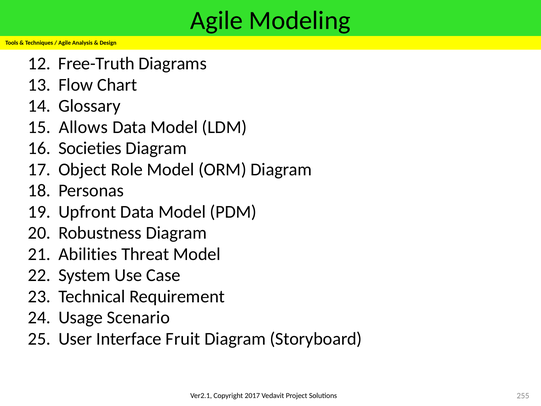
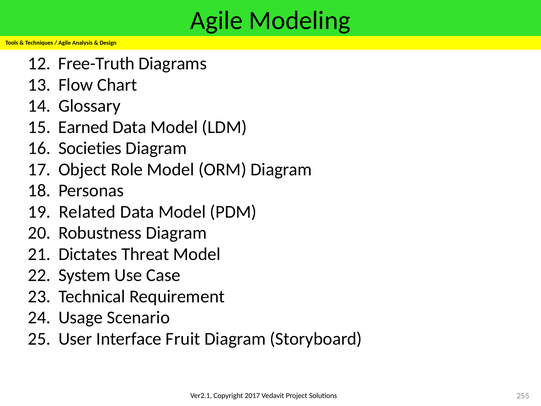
Allows: Allows -> Earned
Upfront: Upfront -> Related
Abilities: Abilities -> Dictates
